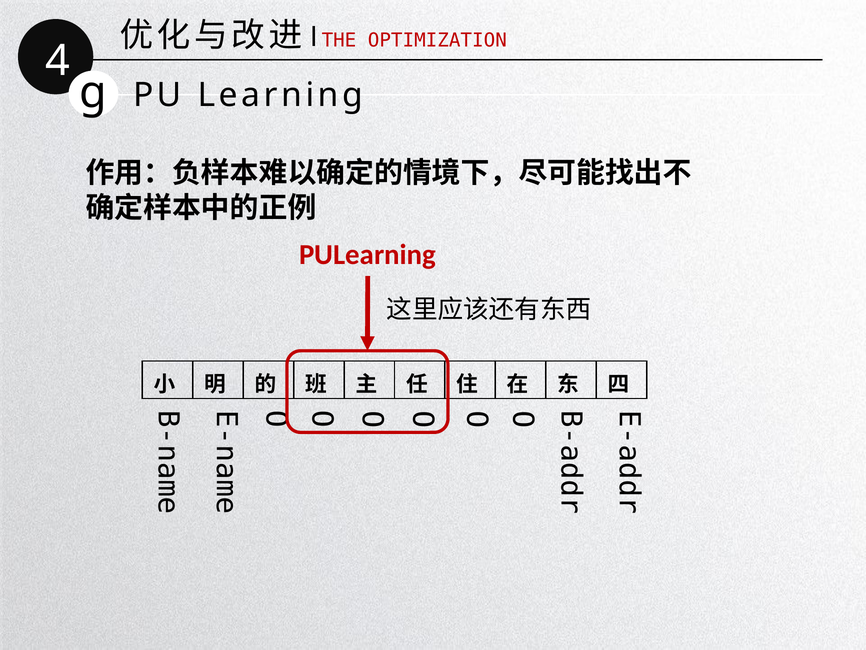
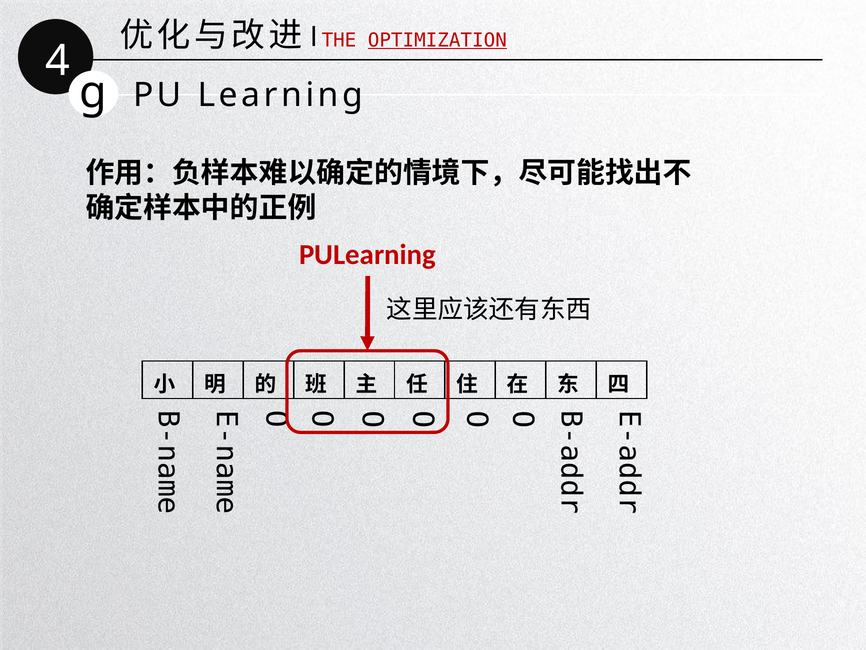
OPTIMIZATION underline: none -> present
